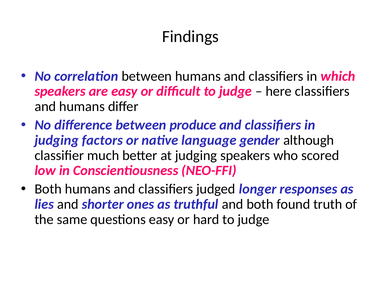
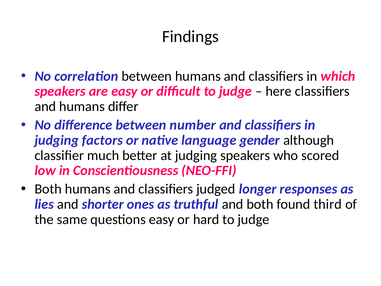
produce: produce -> number
truth: truth -> third
